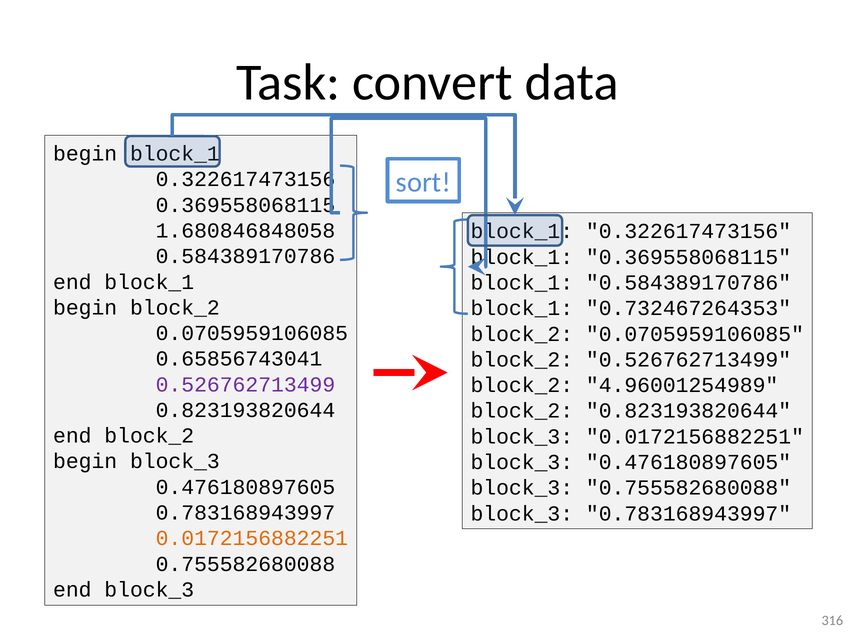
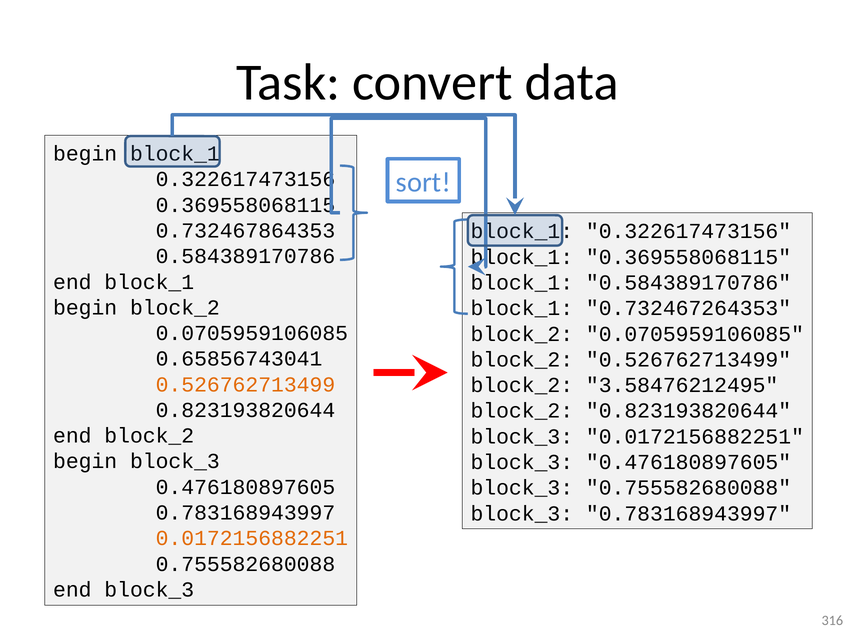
1.680846848058: 1.680846848058 -> 0.732467864353
0.526762713499 at (245, 385) colour: purple -> orange
4.96001254989: 4.96001254989 -> 3.58476212495
